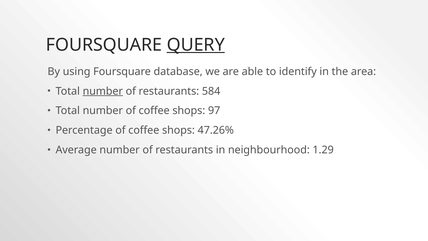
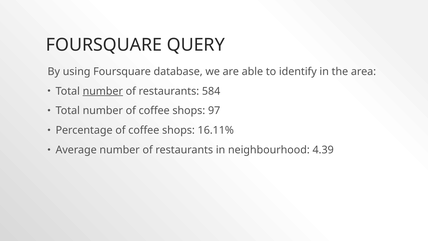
QUERY underline: present -> none
47.26%: 47.26% -> 16.11%
1.29: 1.29 -> 4.39
